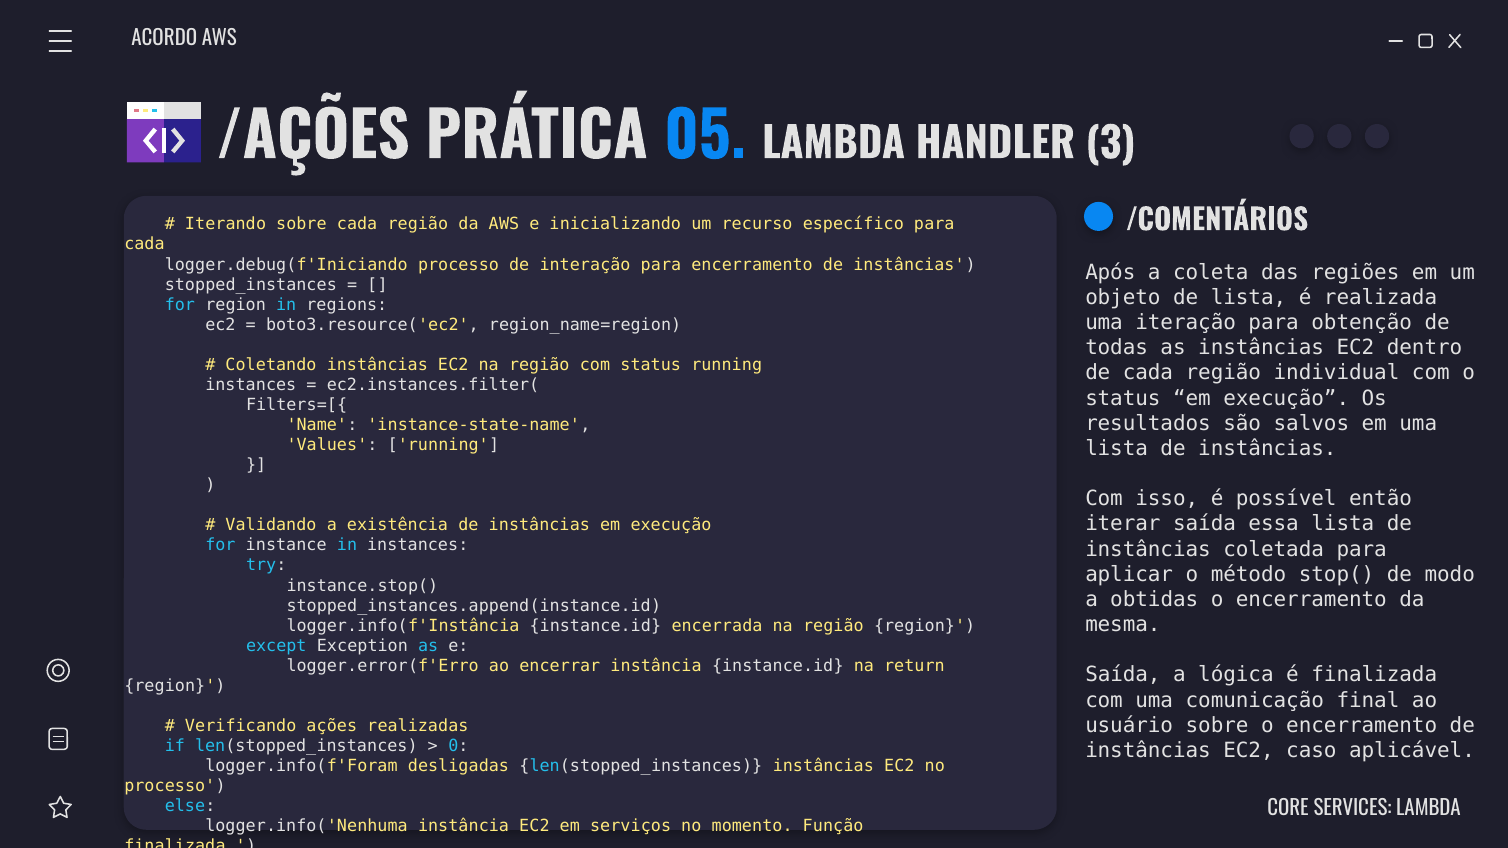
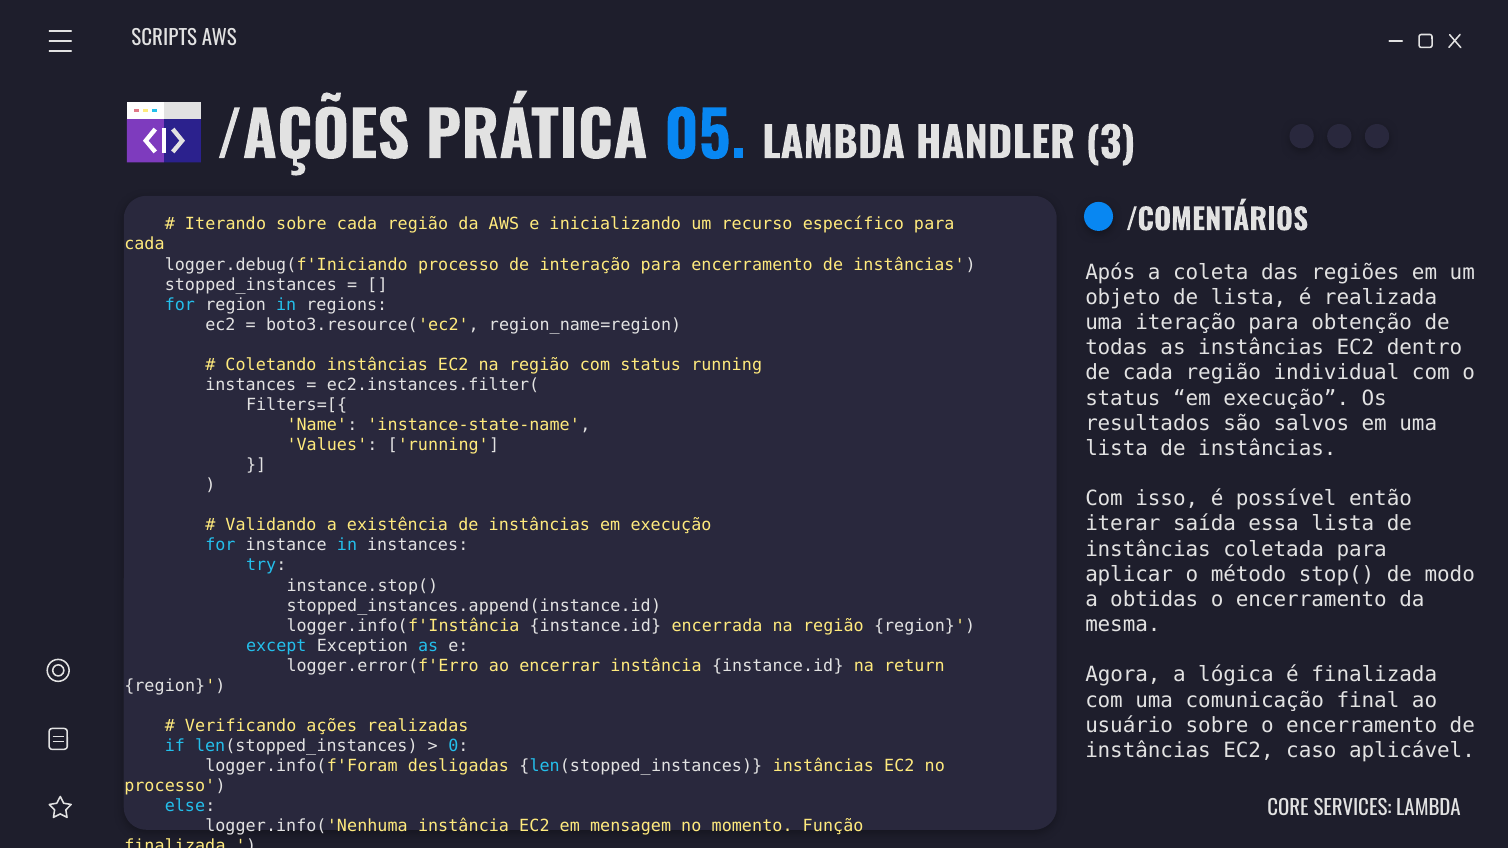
ACORDO: ACORDO -> SCRIPTS
Saída at (1123, 675): Saída -> Agora
serviços: serviços -> mensagem
